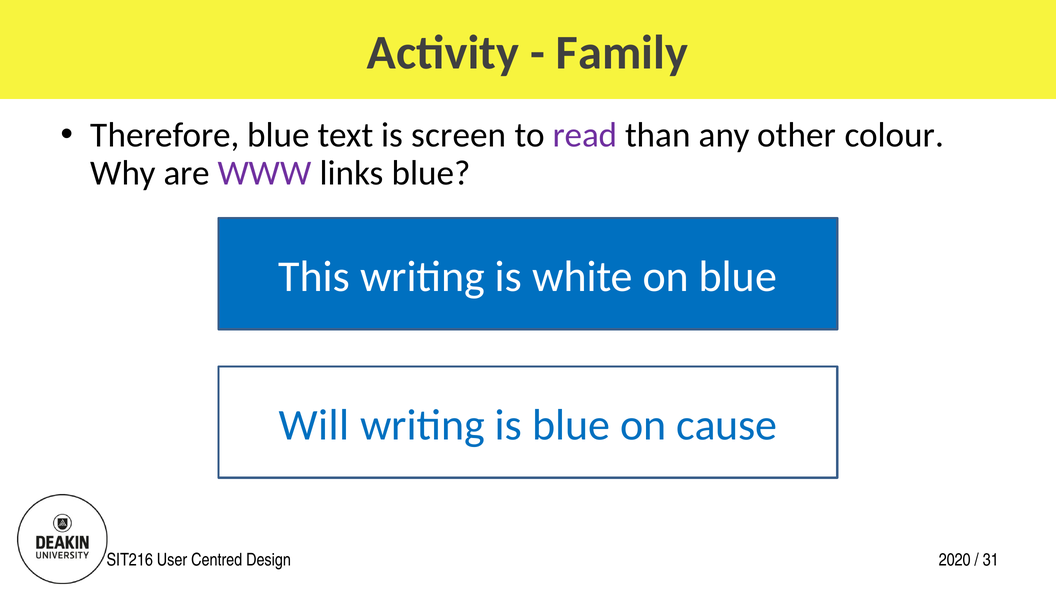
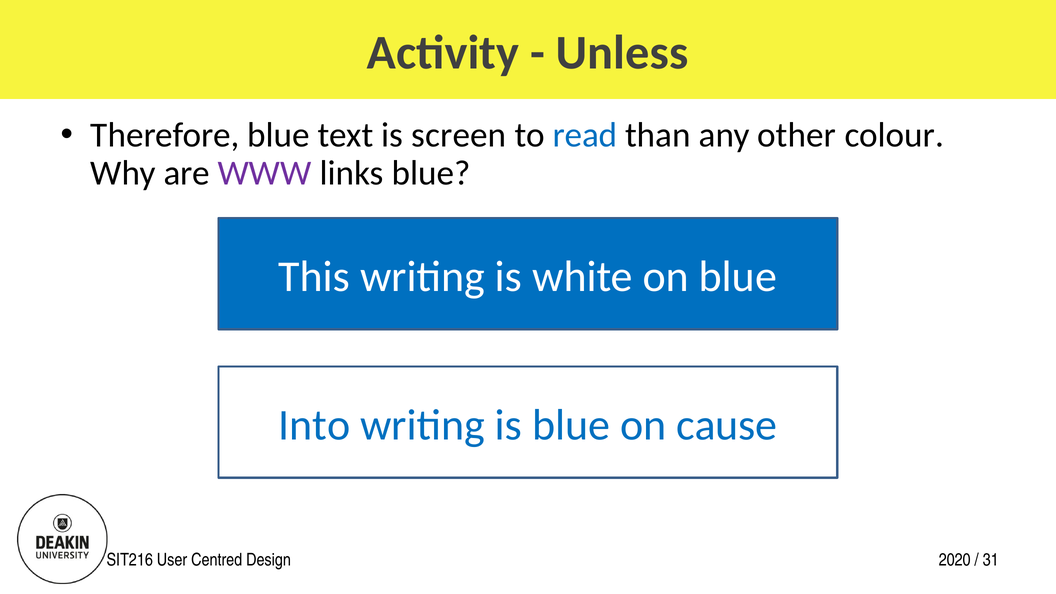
Family: Family -> Unless
read colour: purple -> blue
Will: Will -> Into
